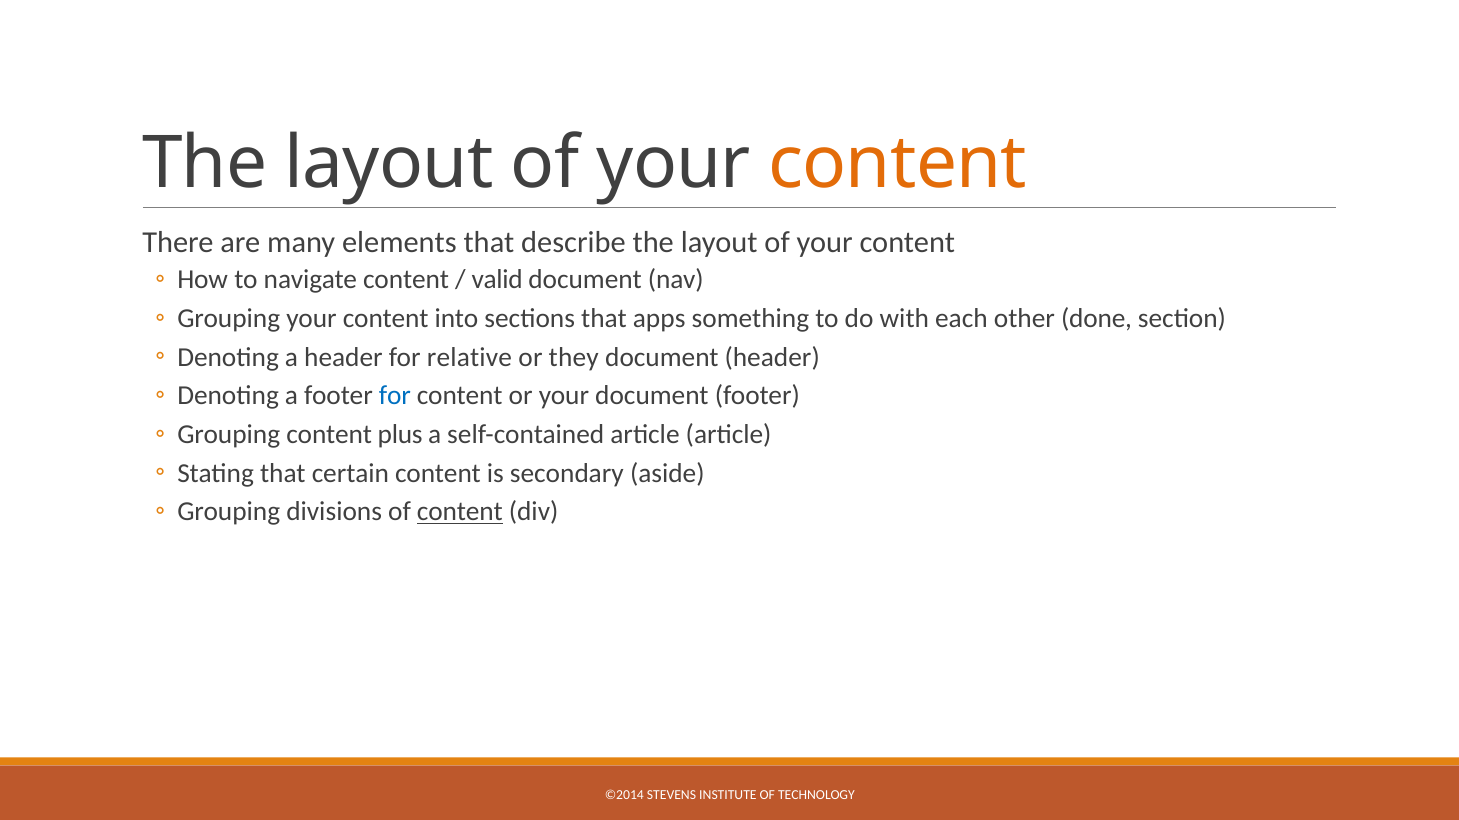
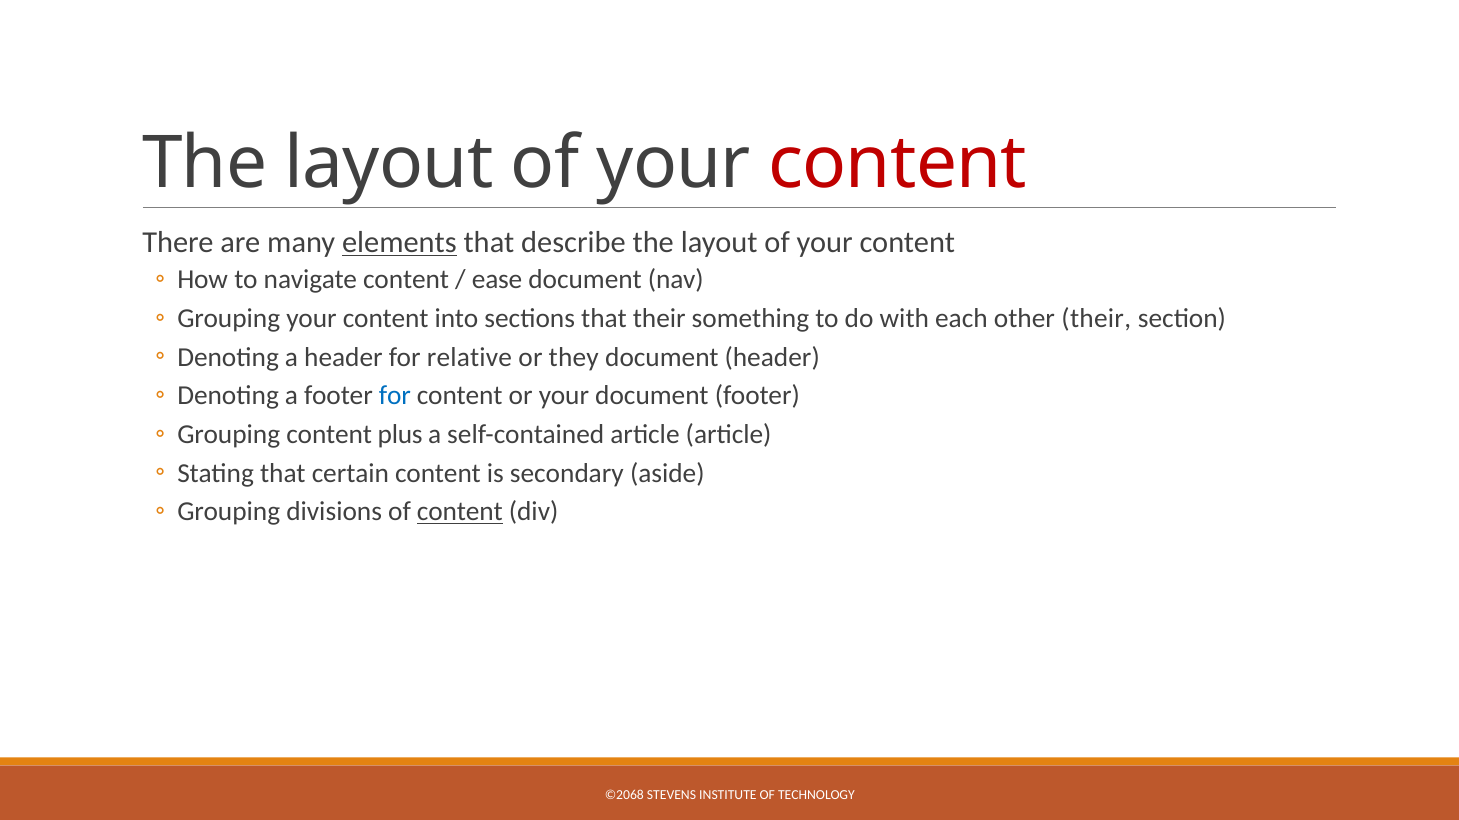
content at (898, 163) colour: orange -> red
elements underline: none -> present
valid: valid -> ease
that apps: apps -> their
other done: done -> their
©2014: ©2014 -> ©2068
